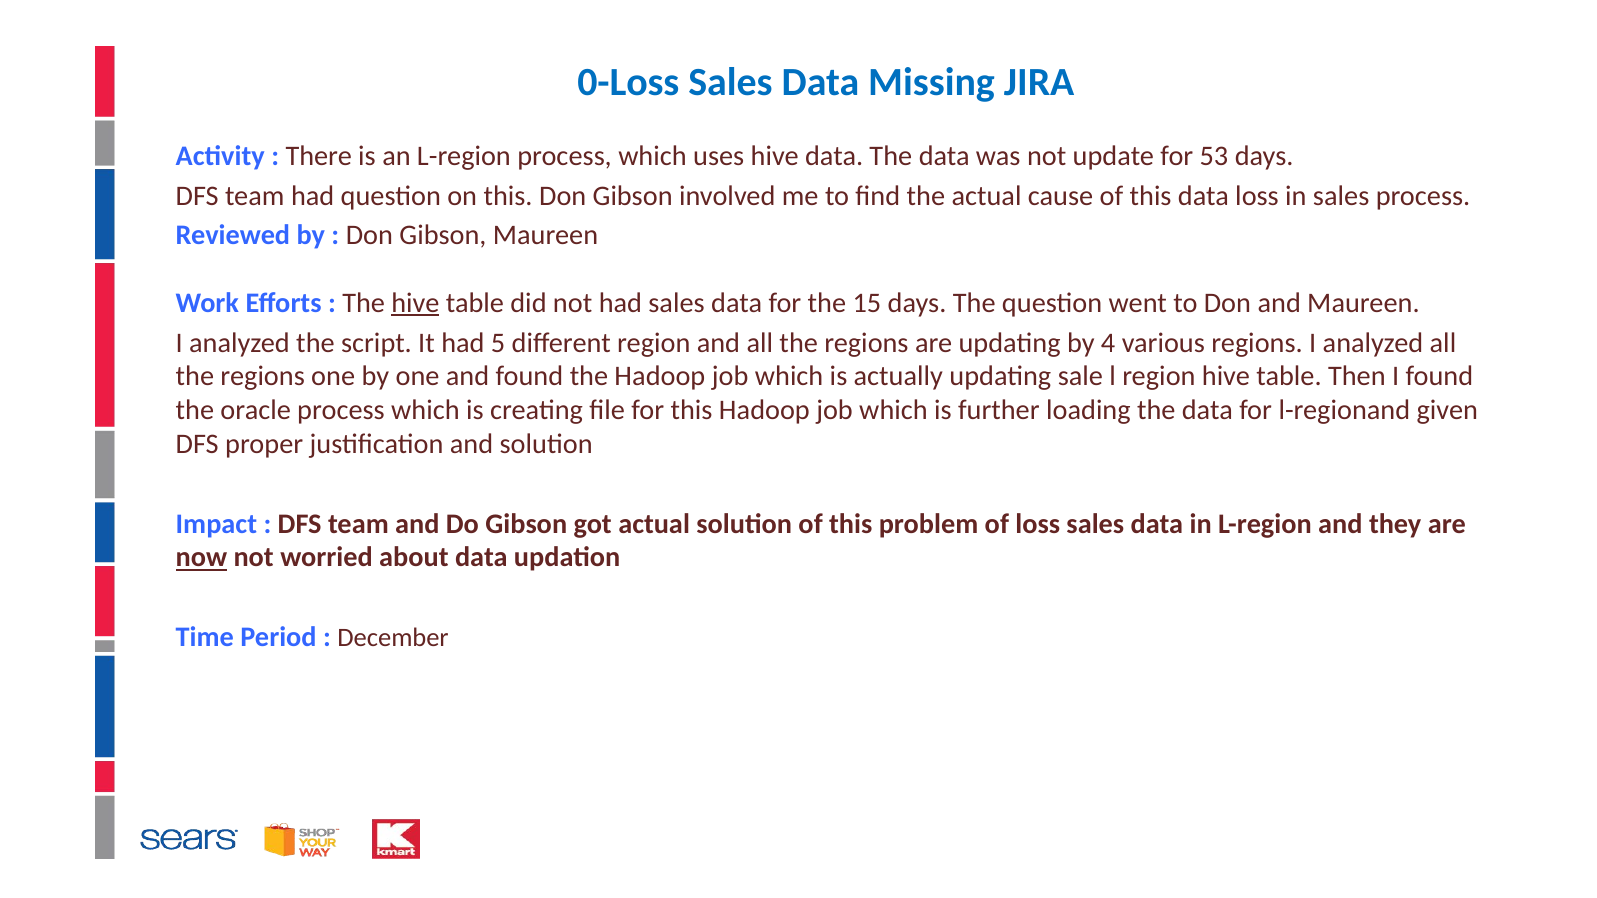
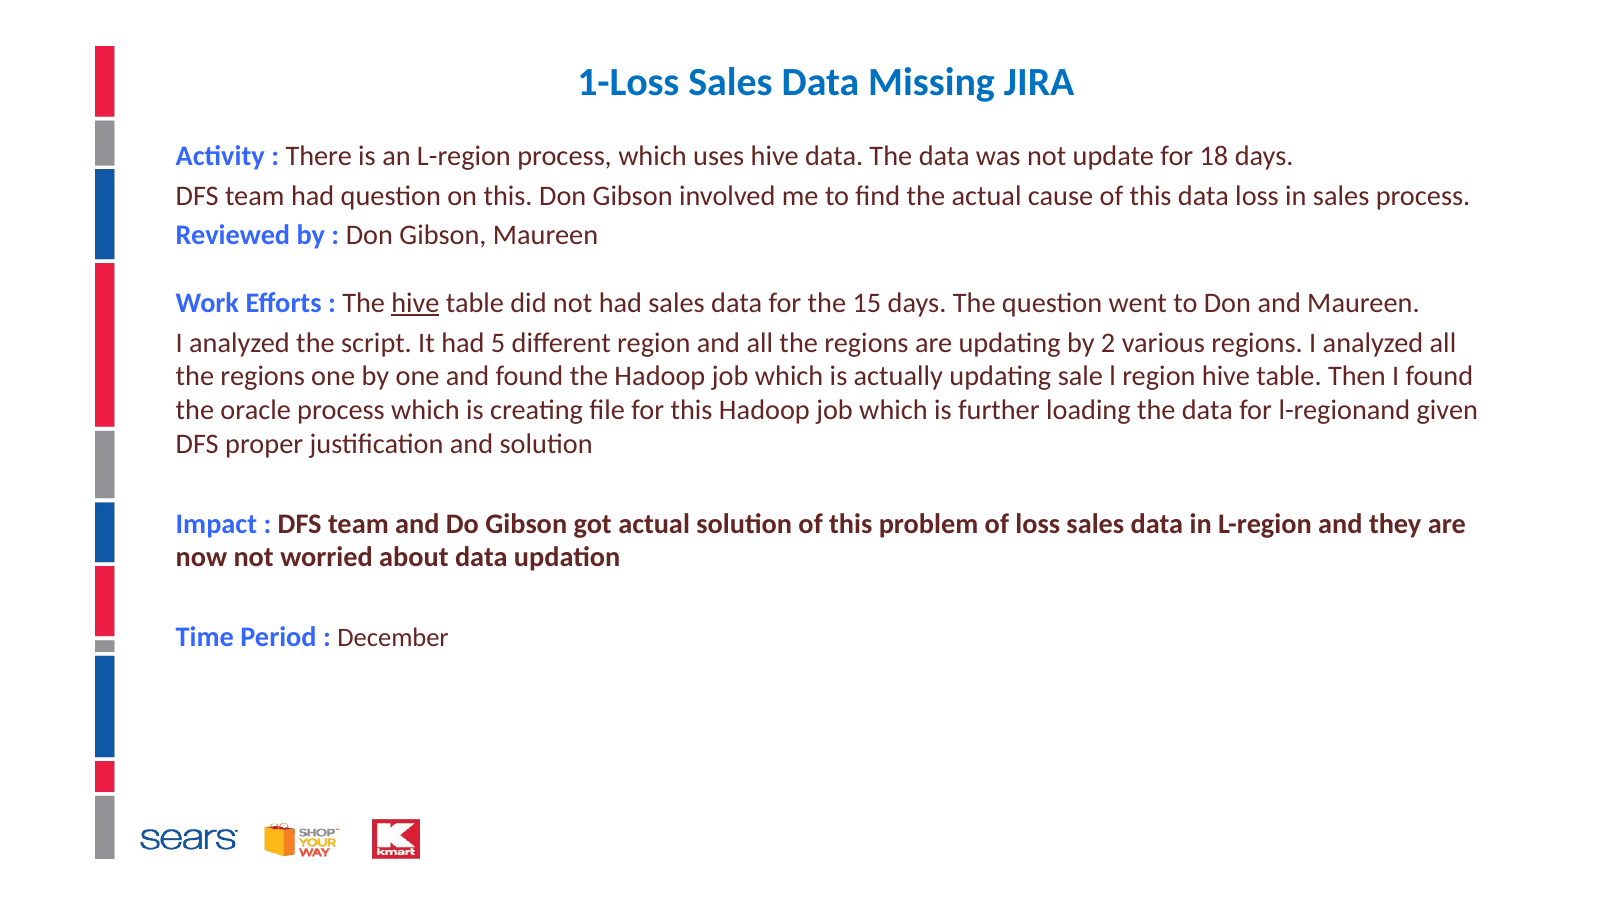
0-Loss: 0-Loss -> 1-Loss
53: 53 -> 18
4: 4 -> 2
now underline: present -> none
